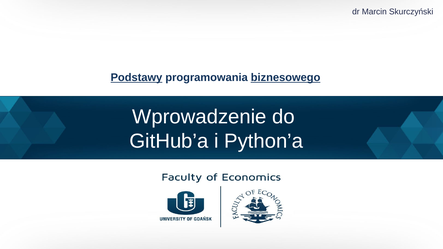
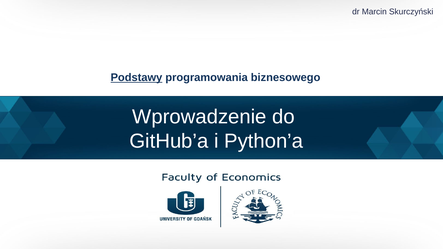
biznesowego underline: present -> none
